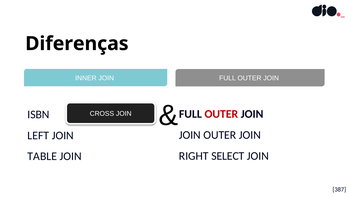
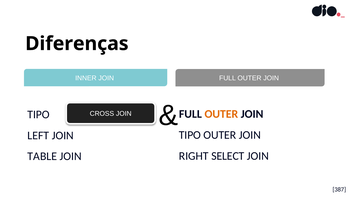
OUTER at (221, 114) colour: red -> orange
ISBN at (38, 115): ISBN -> TIPO
JOIN at (190, 135): JOIN -> TIPO
